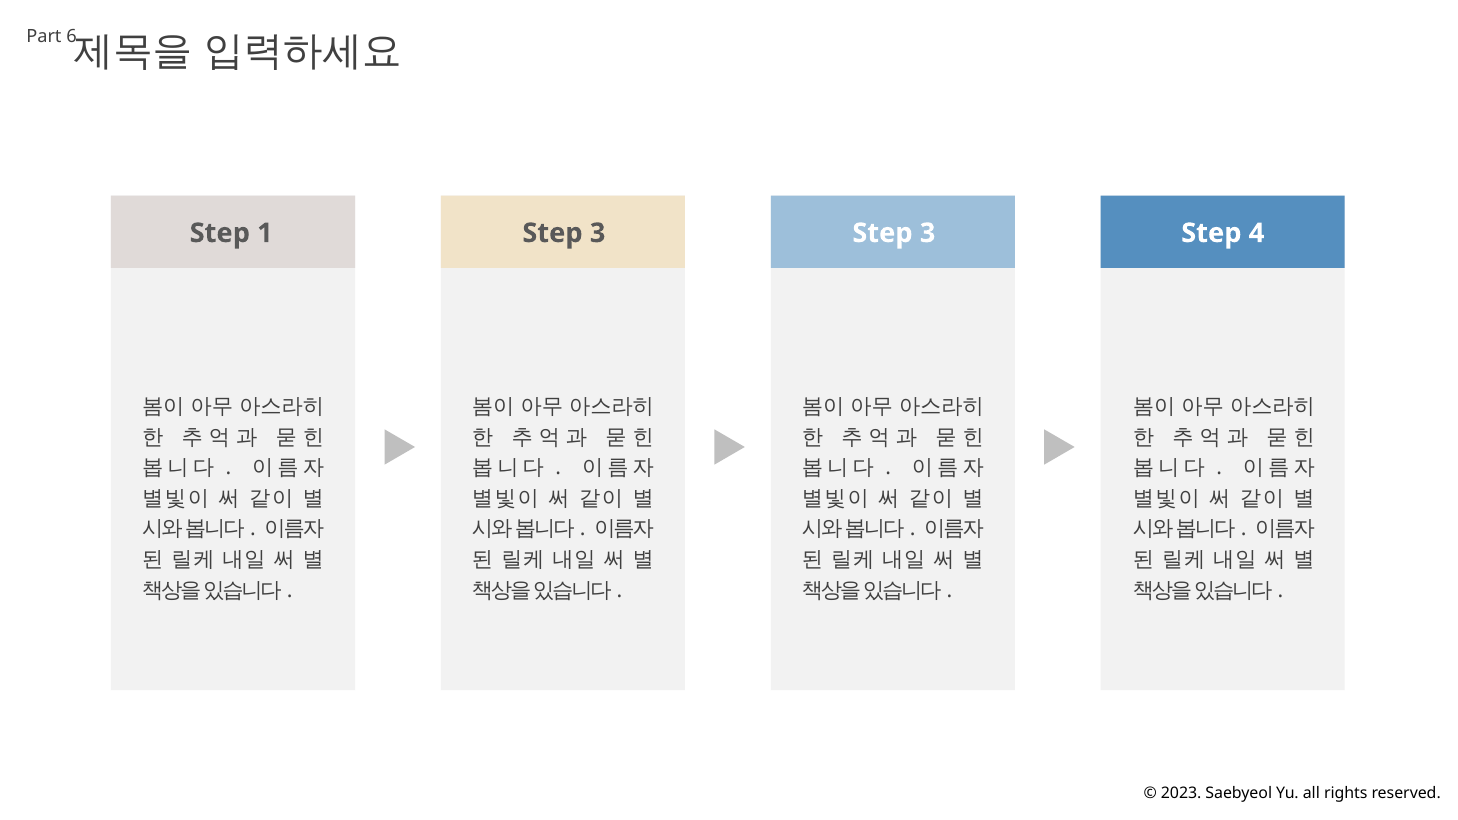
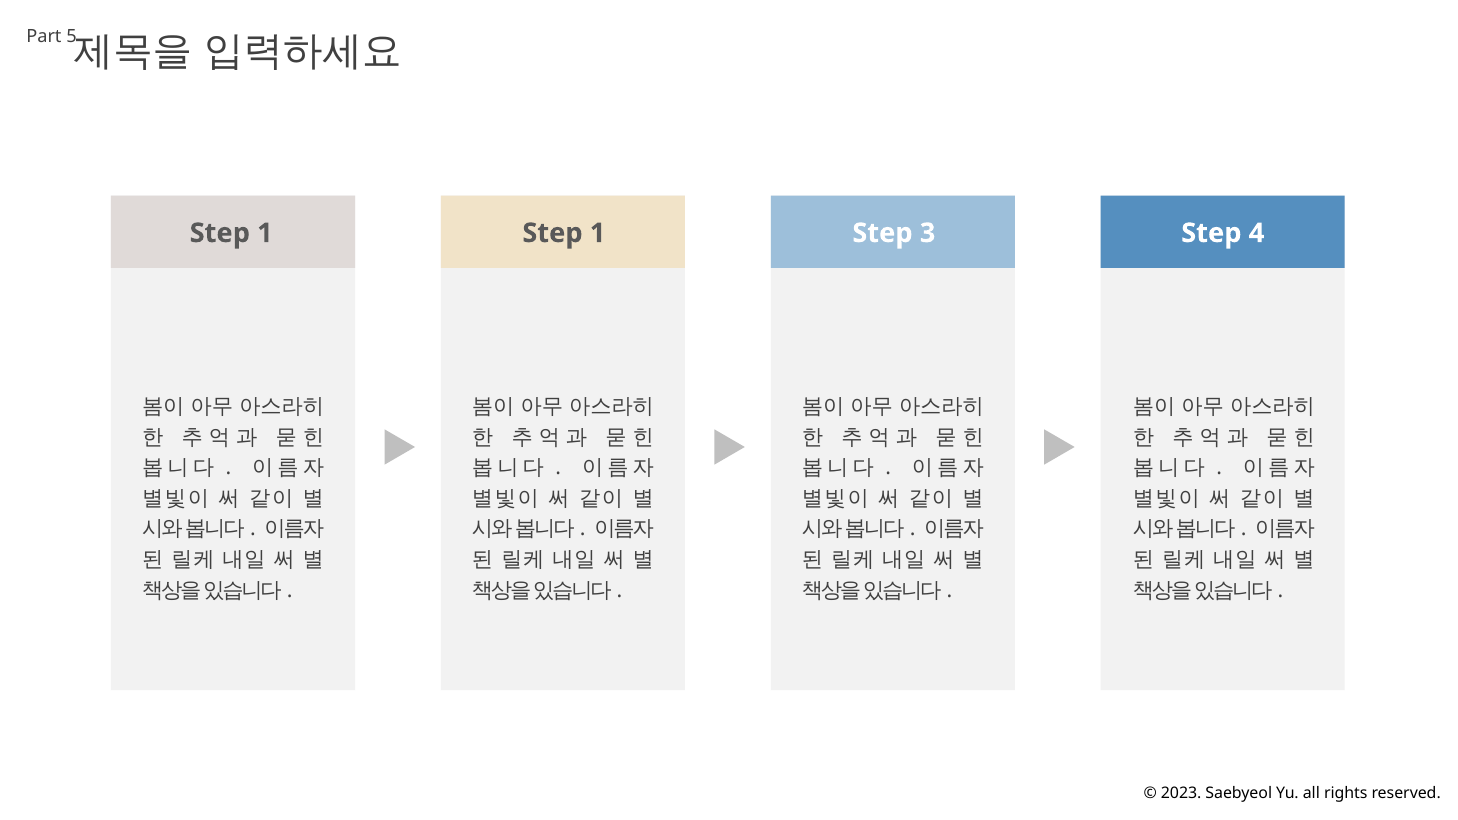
6: 6 -> 5
1 Step 3: 3 -> 1
